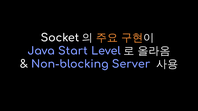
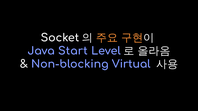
Server: Server -> Virtual
